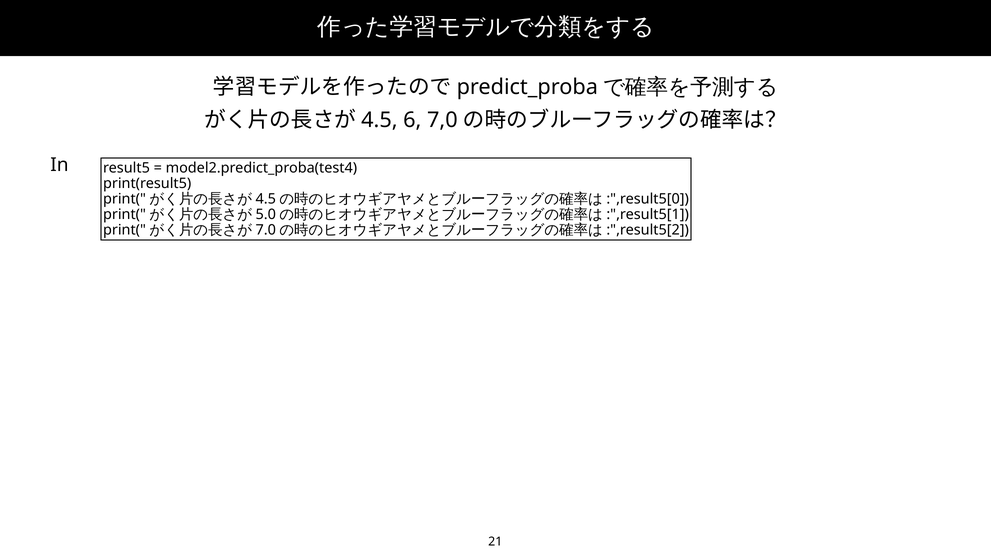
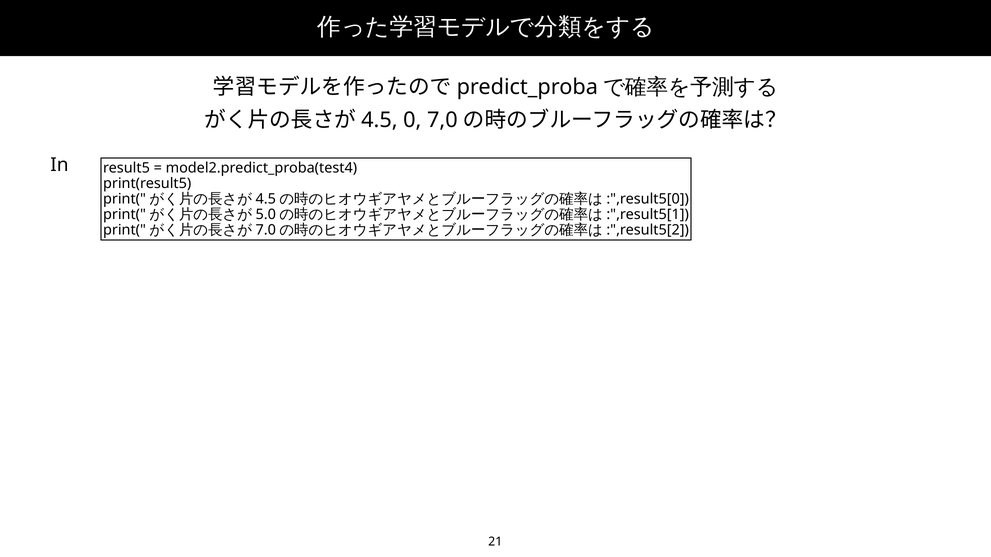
6: 6 -> 0
